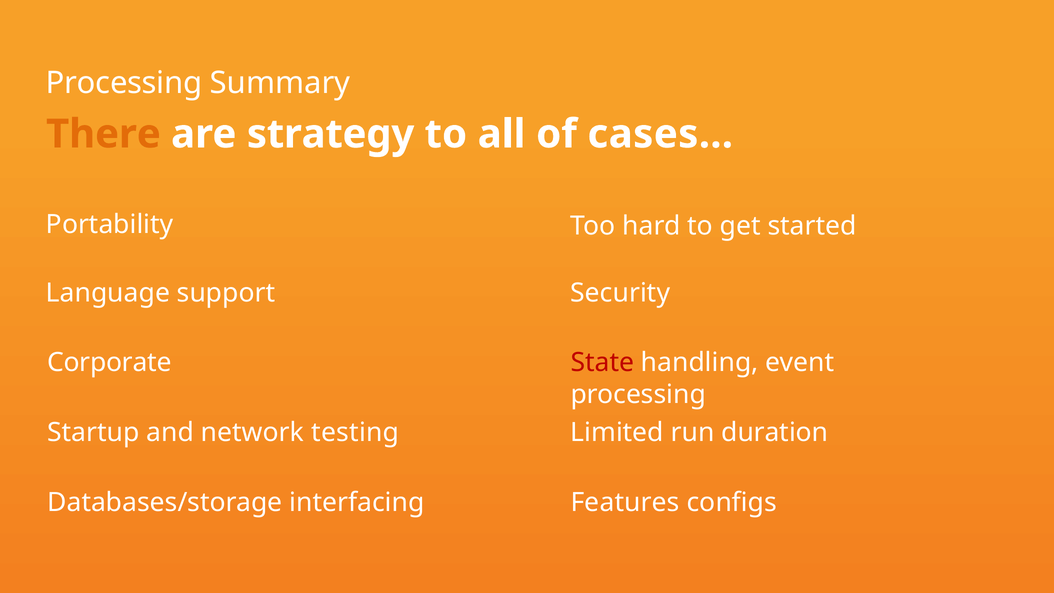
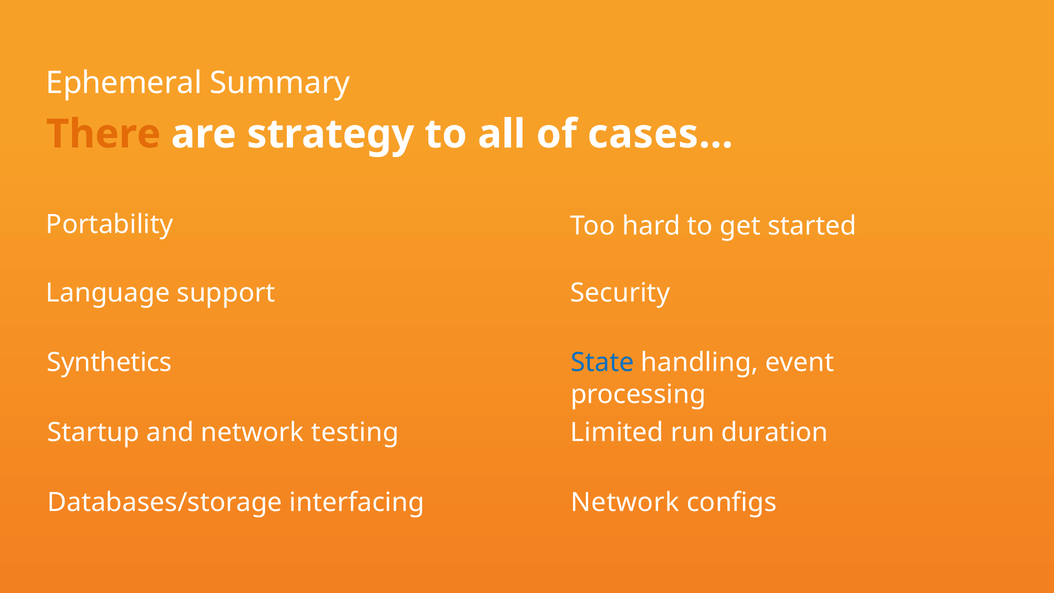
Processing at (124, 83): Processing -> Ephemeral
Corporate: Corporate -> Synthetics
State colour: red -> blue
Features at (625, 502): Features -> Network
